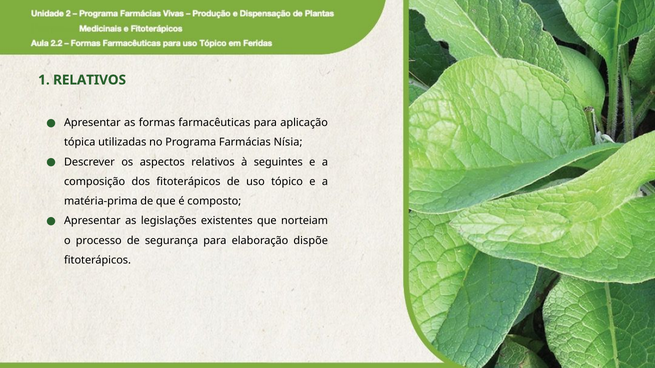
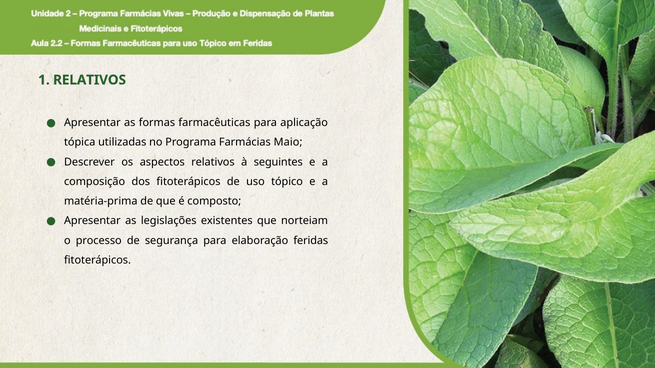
Nísia: Nísia -> Maio
dispõe: dispõe -> feridas
